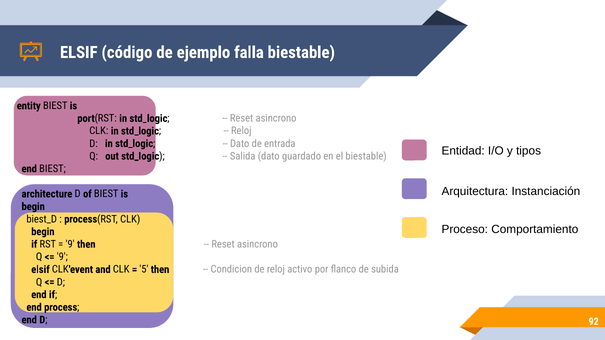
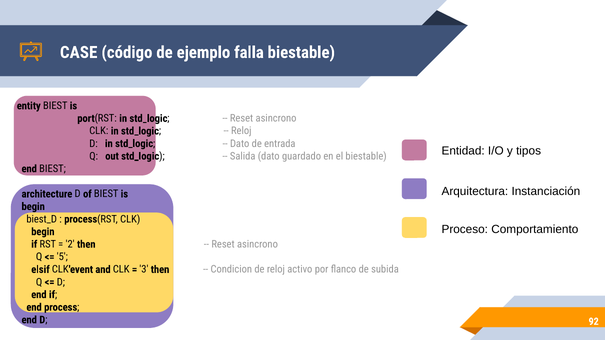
ELSIF at (79, 52): ELSIF -> CASE
9 at (70, 245): 9 -> 2
9 at (62, 257): 9 -> 5
5: 5 -> 3
